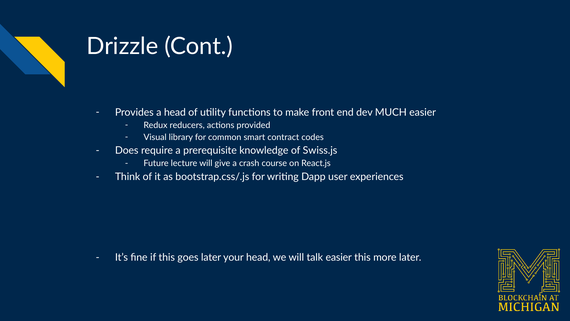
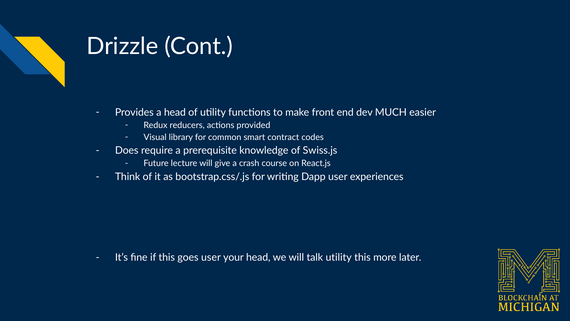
goes later: later -> user
talk easier: easier -> utility
